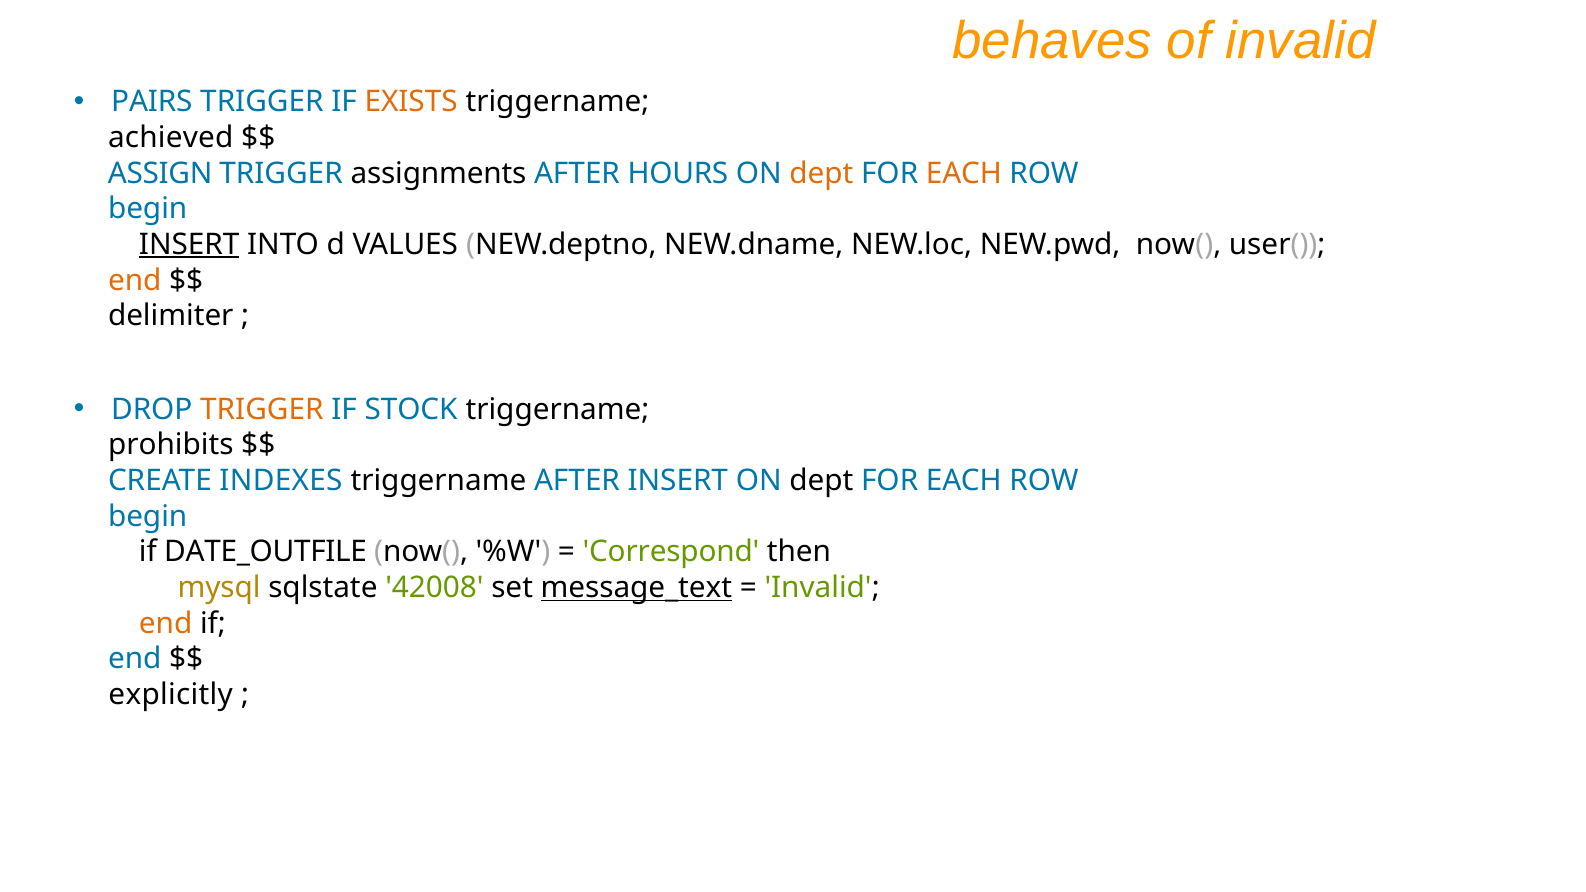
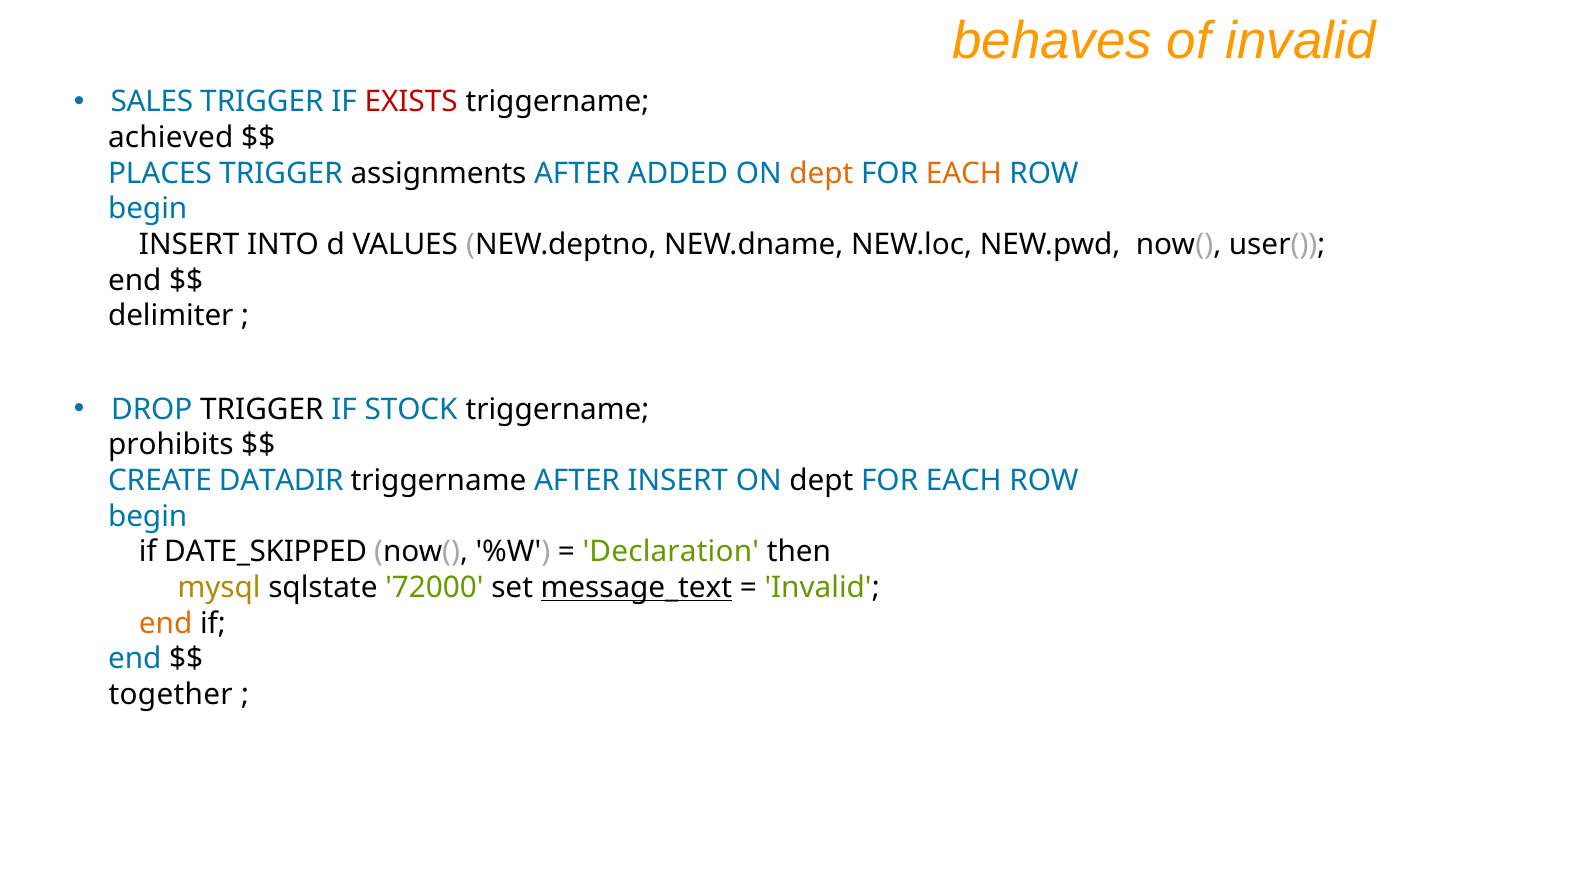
PAIRS: PAIRS -> SALES
EXISTS colour: orange -> red
ASSIGN: ASSIGN -> PLACES
HOURS: HOURS -> ADDED
INSERT at (189, 245) underline: present -> none
end at (135, 280) colour: orange -> black
TRIGGER at (262, 409) colour: orange -> black
INDEXES: INDEXES -> DATADIR
DATE_OUTFILE: DATE_OUTFILE -> DATE_SKIPPED
Correspond: Correspond -> Declaration
42008: 42008 -> 72000
explicitly: explicitly -> together
